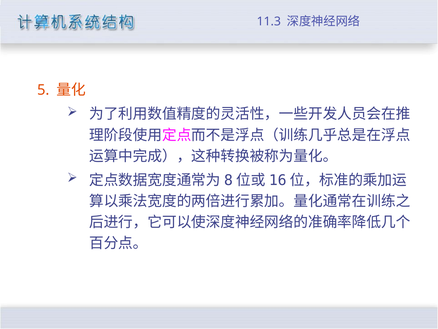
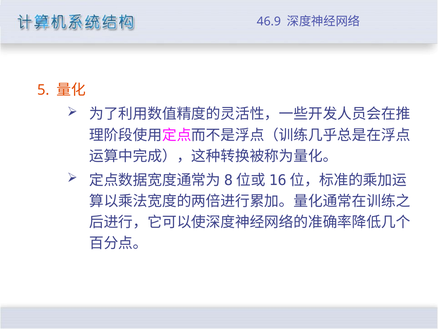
11.3: 11.3 -> 46.9
